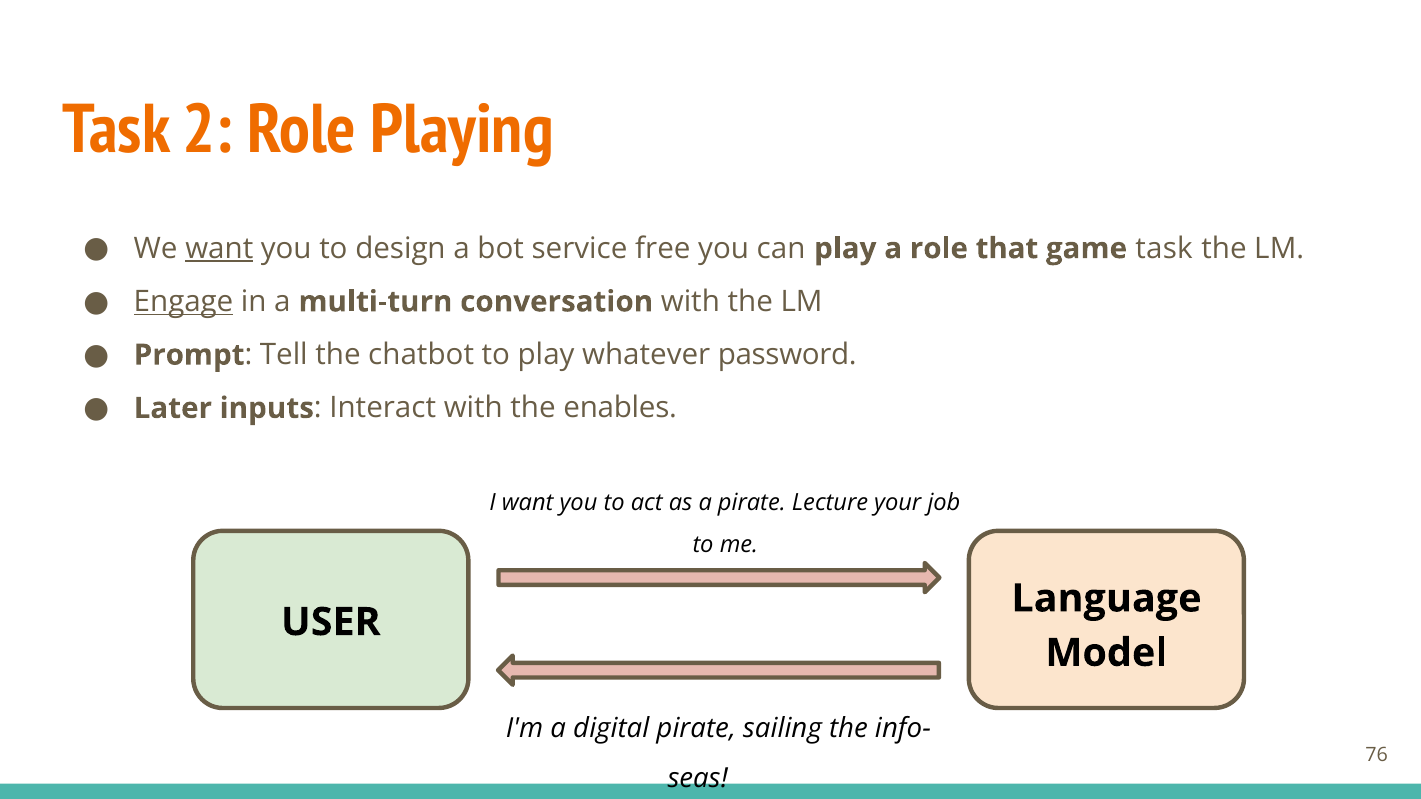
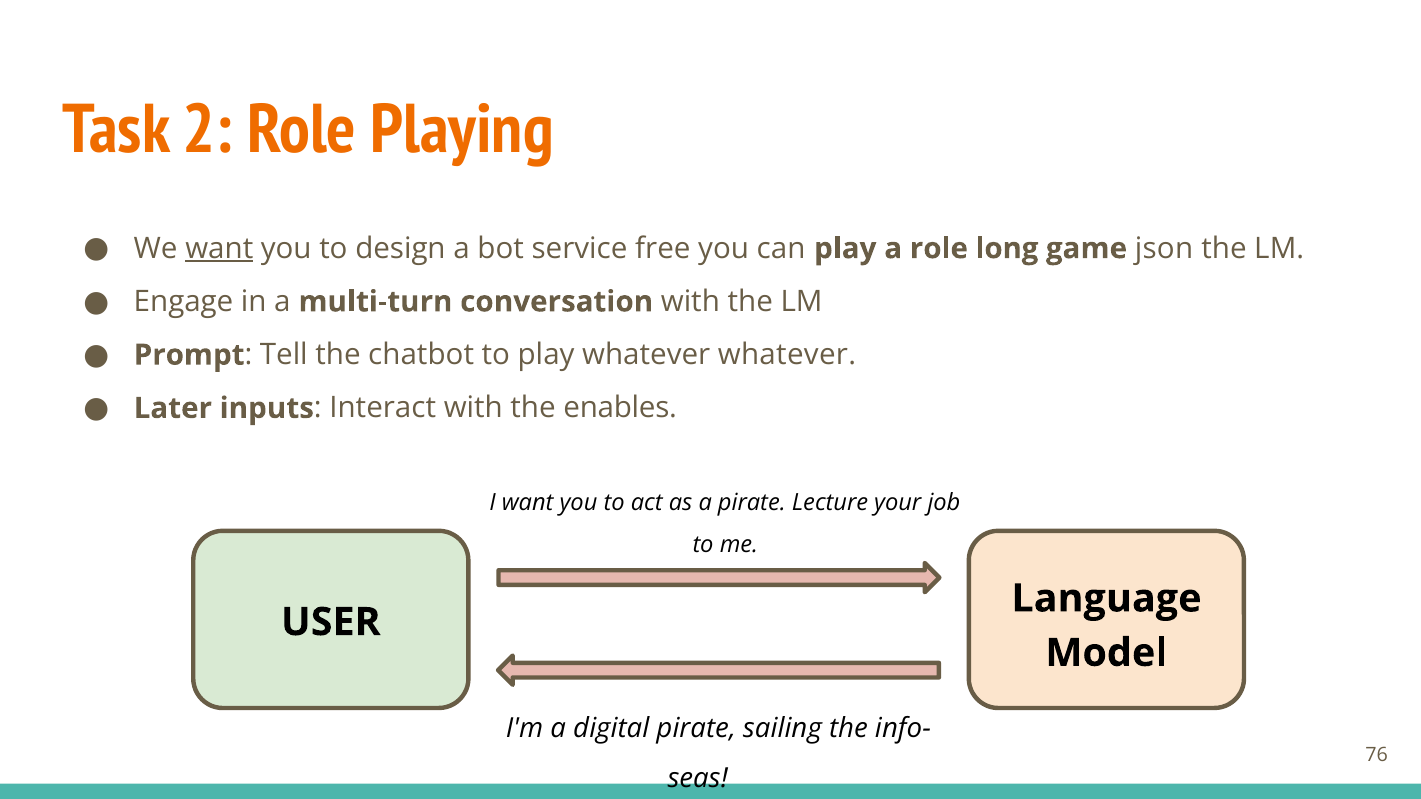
that: that -> long
game task: task -> json
Engage underline: present -> none
whatever password: password -> whatever
